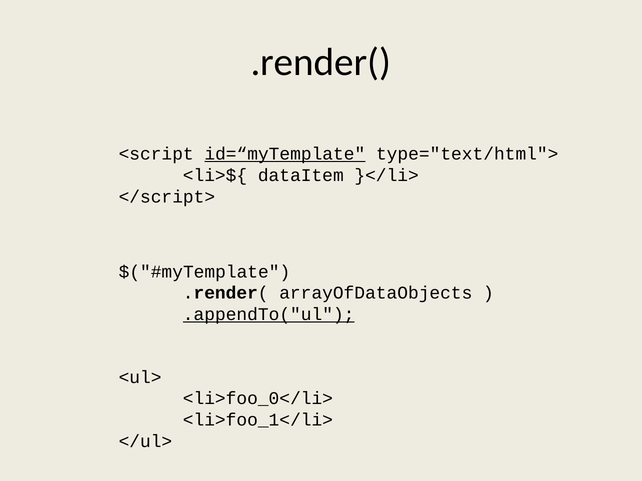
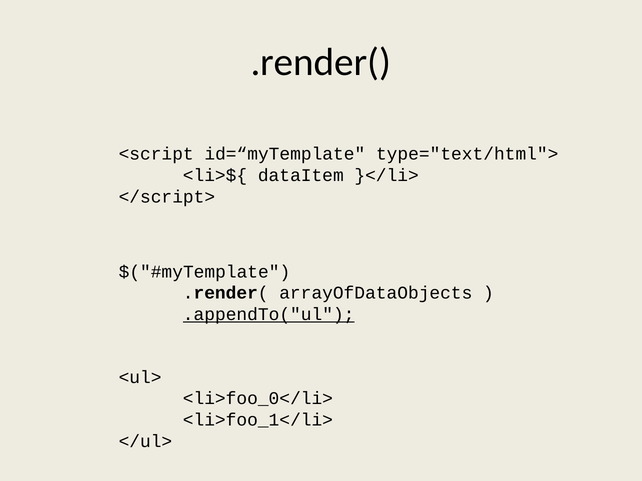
id=“myTemplate underline: present -> none
